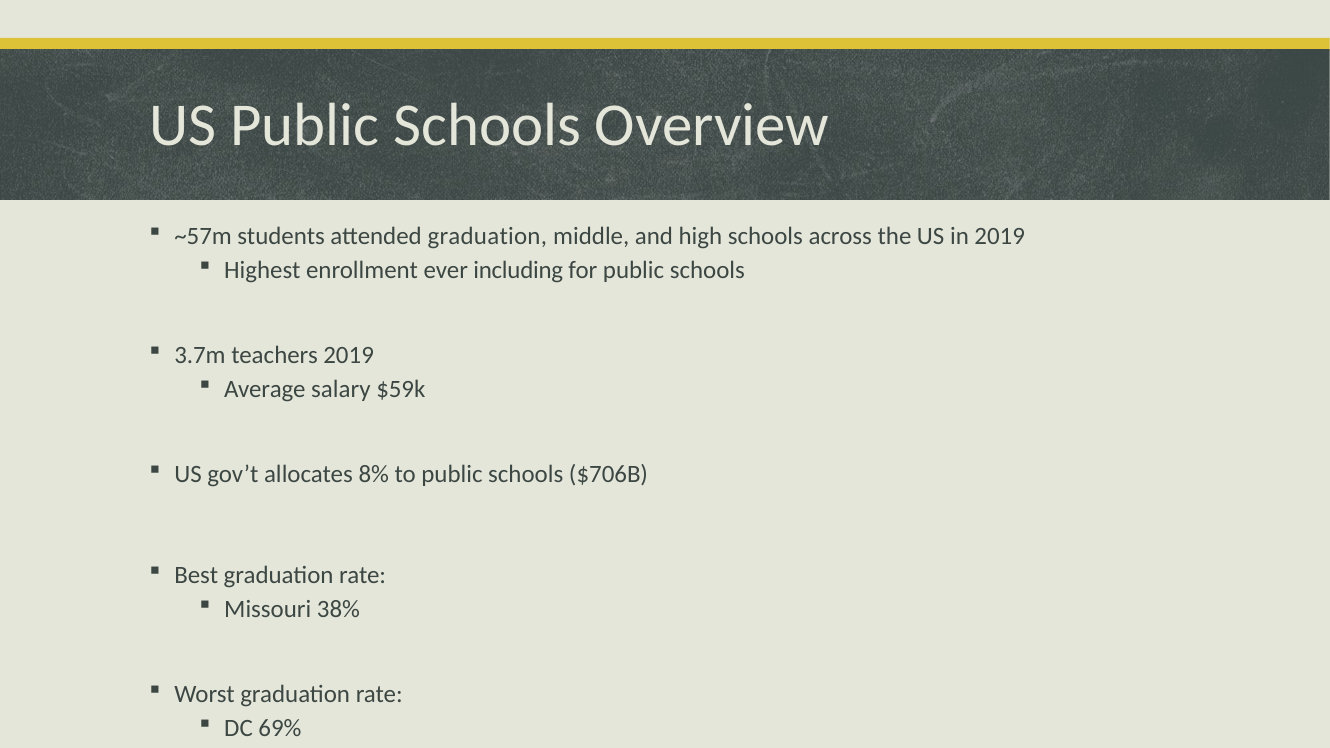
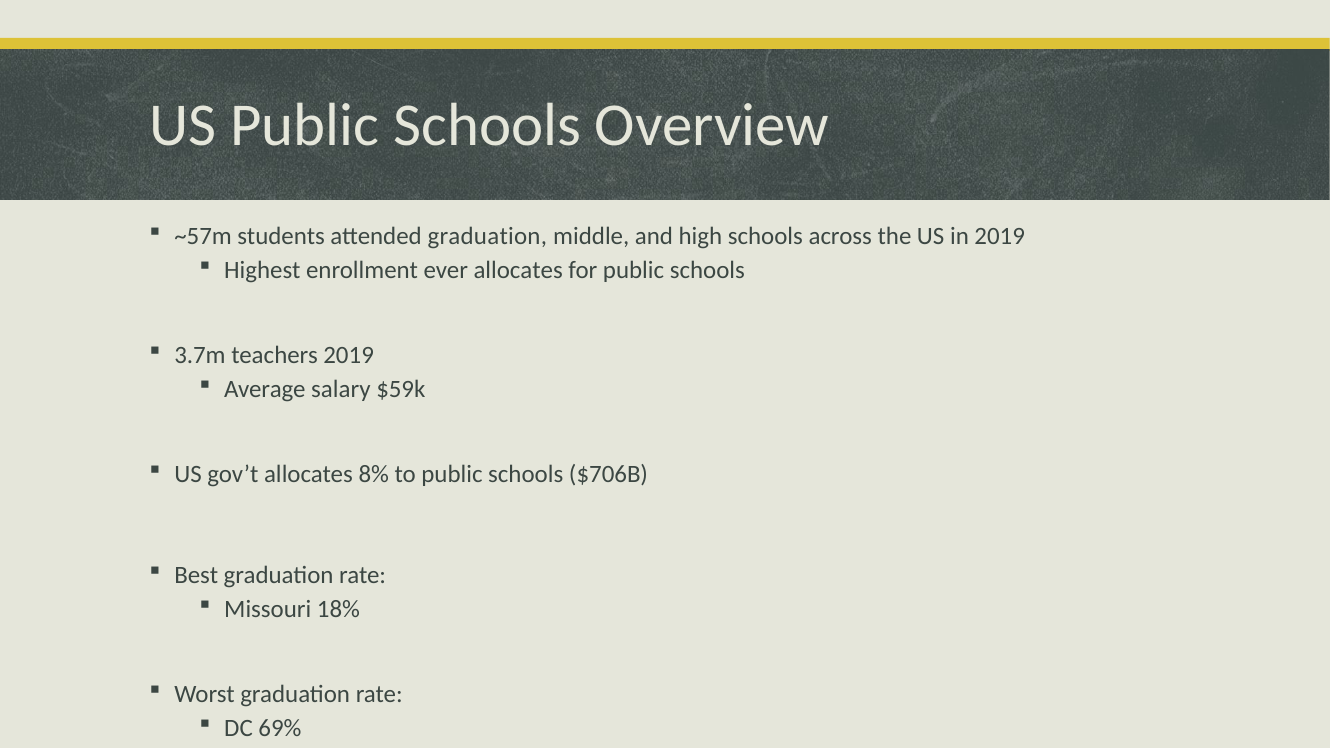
ever including: including -> allocates
38%: 38% -> 18%
